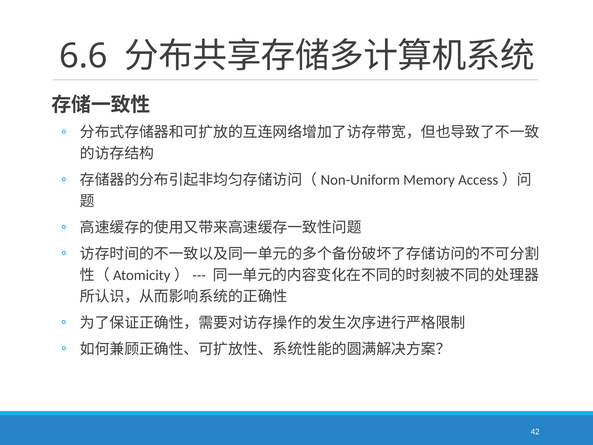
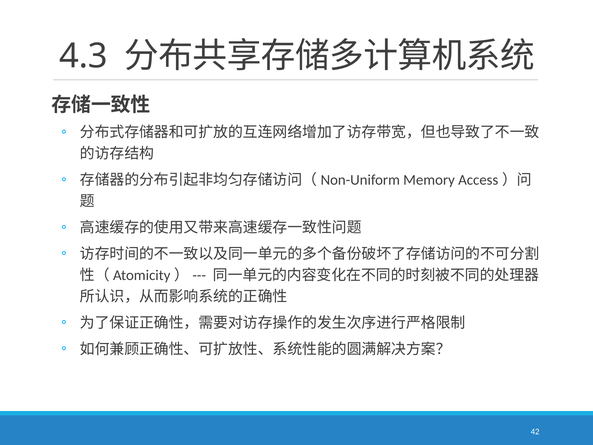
6.6: 6.6 -> 4.3
